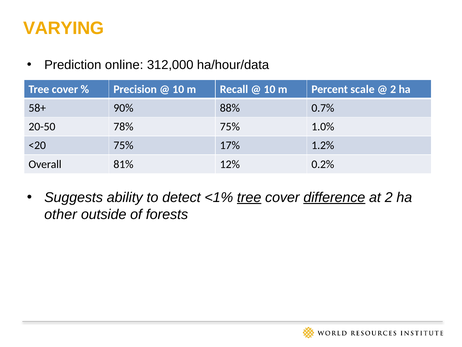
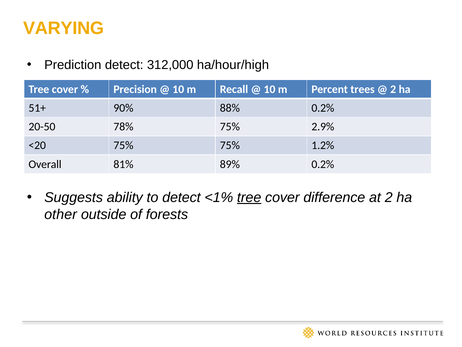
Prediction online: online -> detect
ha/hour/data: ha/hour/data -> ha/hour/high
scale: scale -> trees
58+: 58+ -> 51+
88% 0.7%: 0.7% -> 0.2%
1.0%: 1.0% -> 2.9%
75% 17%: 17% -> 75%
12%: 12% -> 89%
difference underline: present -> none
